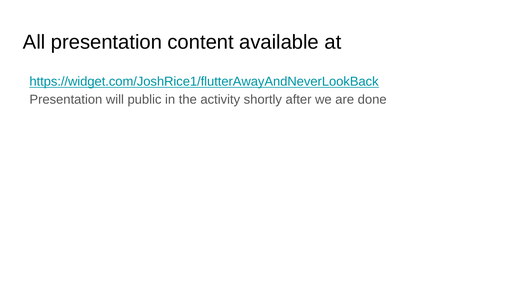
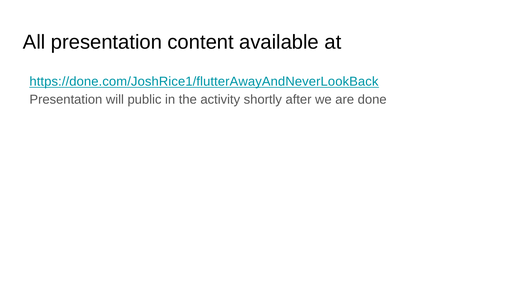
https://widget.com/JoshRice1/flutterAwayAndNeverLookBack: https://widget.com/JoshRice1/flutterAwayAndNeverLookBack -> https://done.com/JoshRice1/flutterAwayAndNeverLookBack
